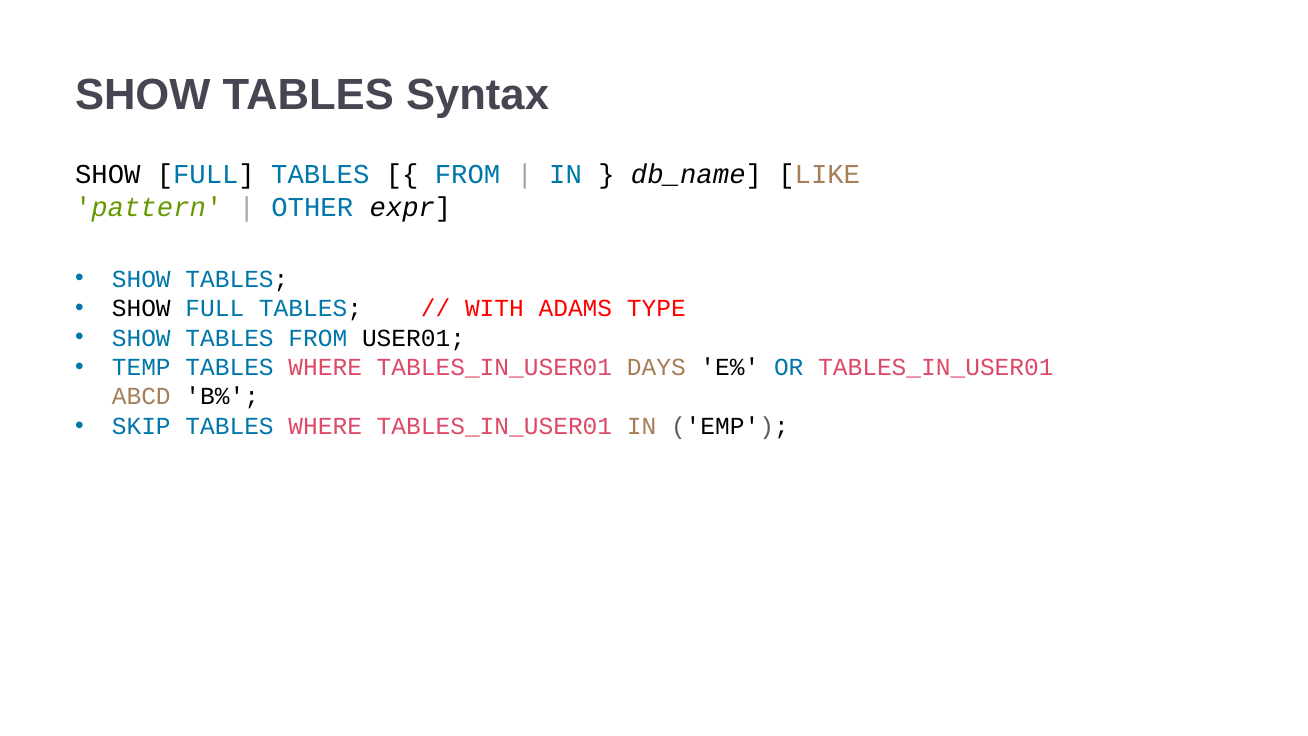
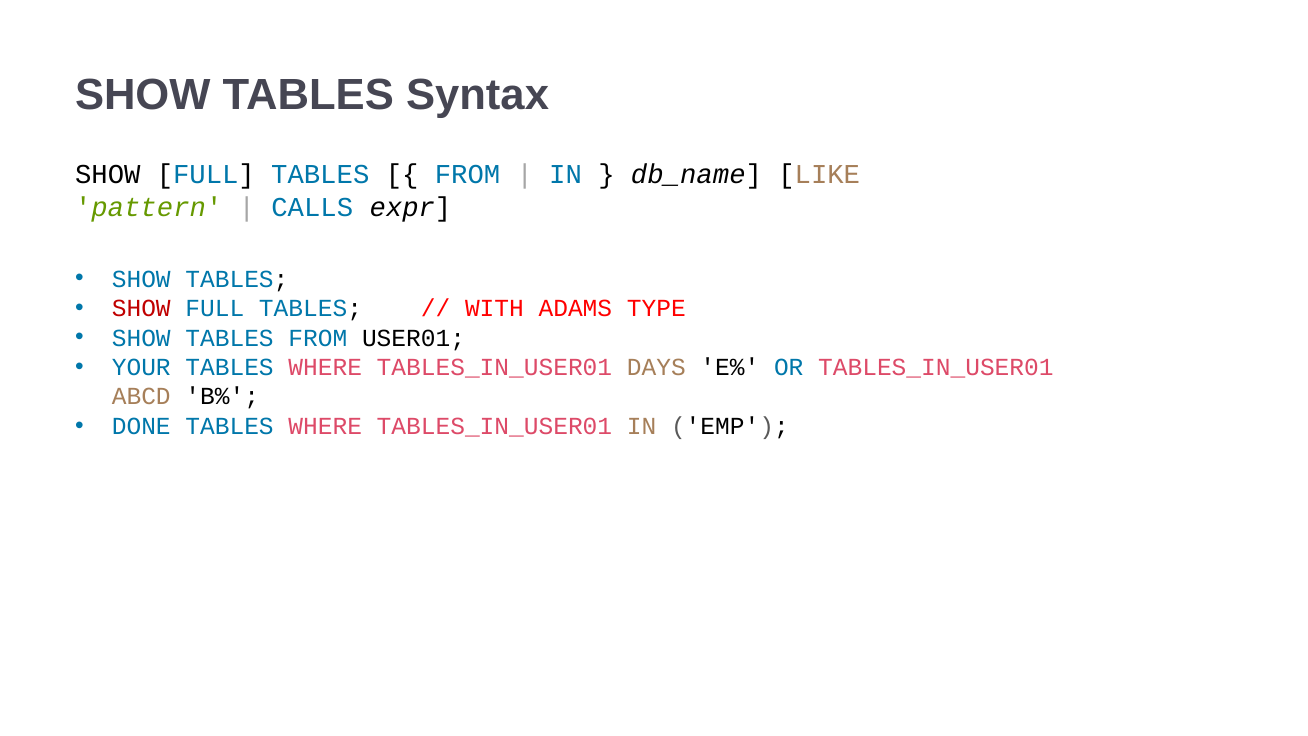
OTHER: OTHER -> CALLS
SHOW at (141, 308) colour: black -> red
TEMP: TEMP -> YOUR
SKIP: SKIP -> DONE
